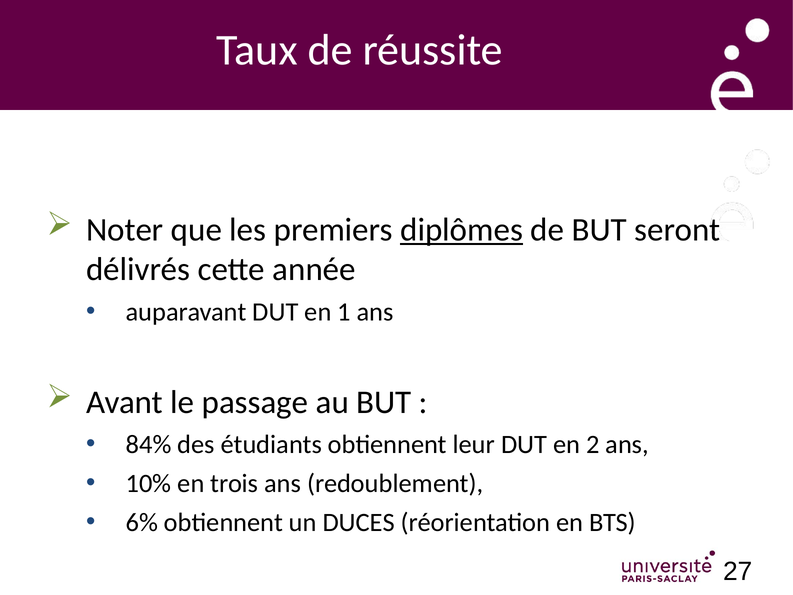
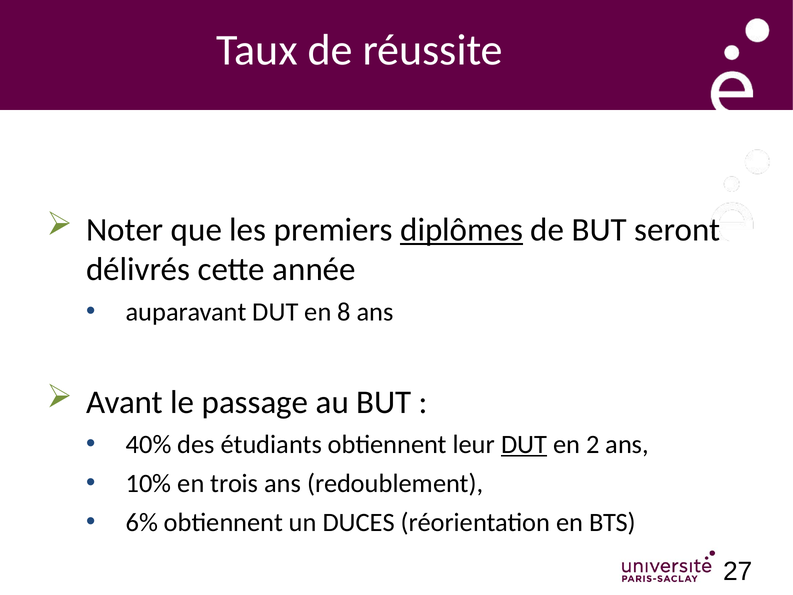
1: 1 -> 8
84%: 84% -> 40%
DUT at (524, 444) underline: none -> present
